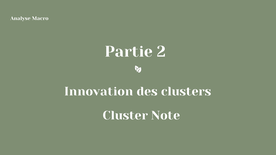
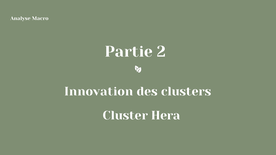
Note: Note -> Hera
